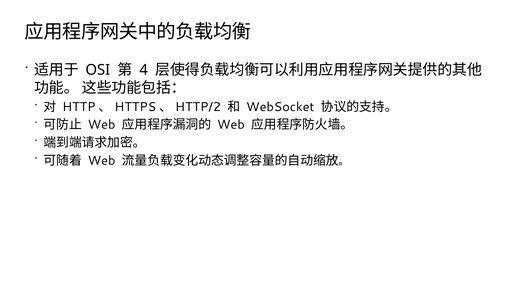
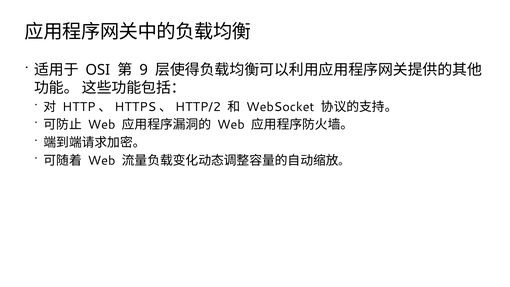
4: 4 -> 9
